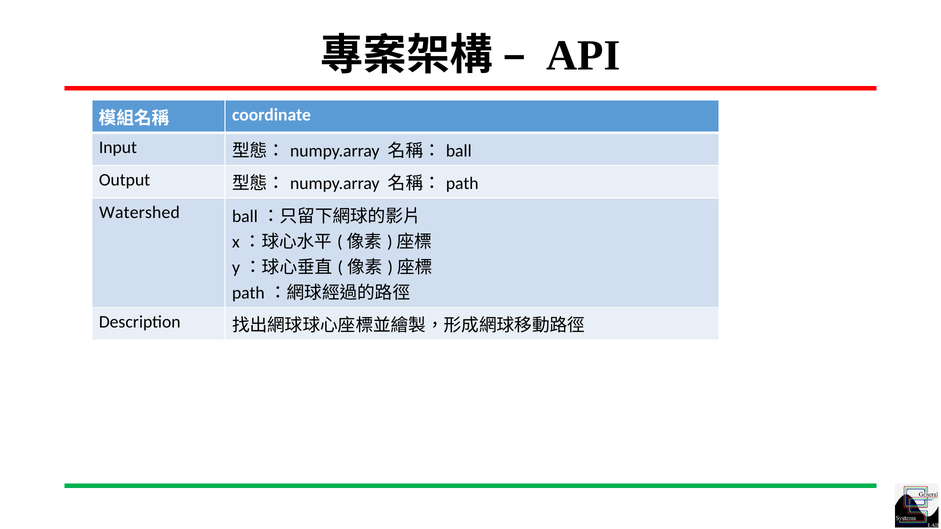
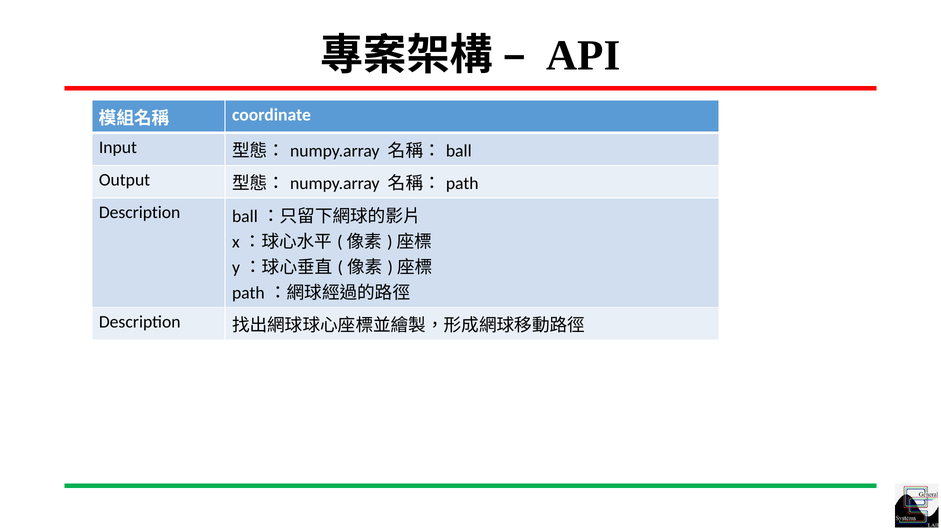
Watershed at (139, 213): Watershed -> Description
